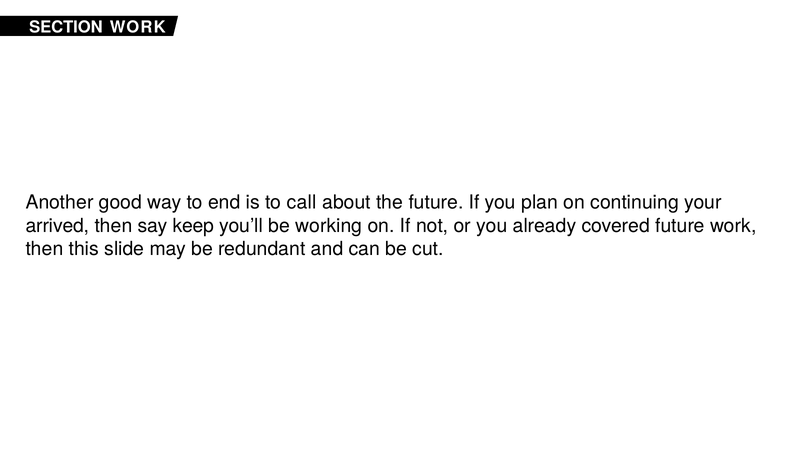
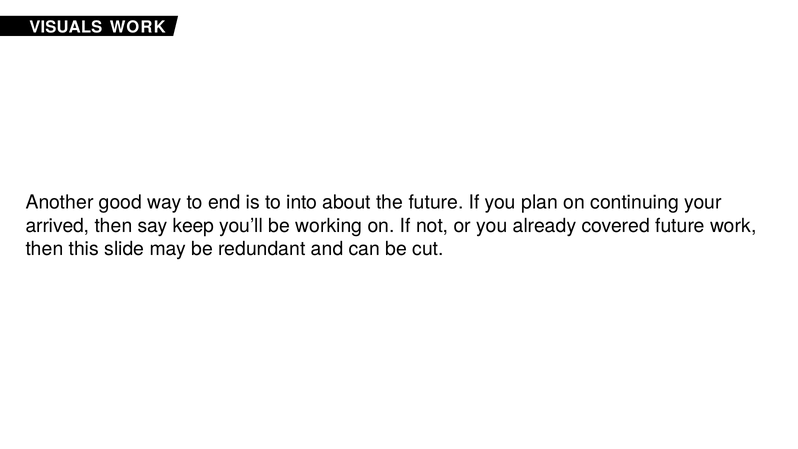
SECTION: SECTION -> VISUALS
call: call -> into
